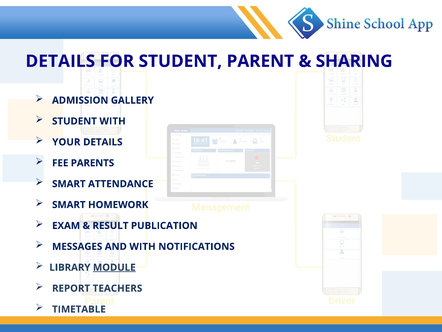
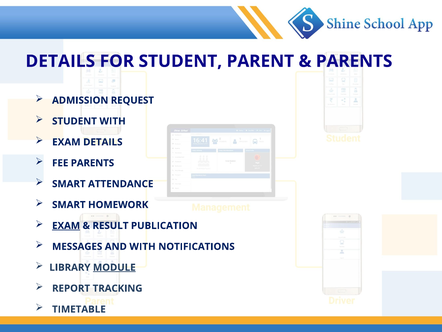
SHARING at (354, 61): SHARING -> PARENTS
GALLERY: GALLERY -> REQUEST
YOUR at (66, 142): YOUR -> EXAM
EXAM at (66, 225) underline: none -> present
TEACHERS: TEACHERS -> TRACKING
